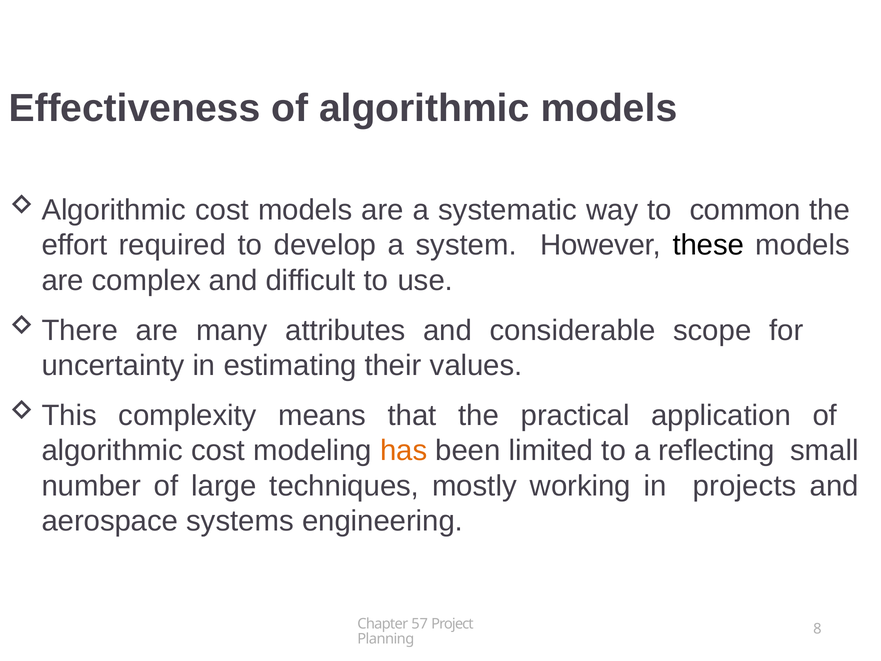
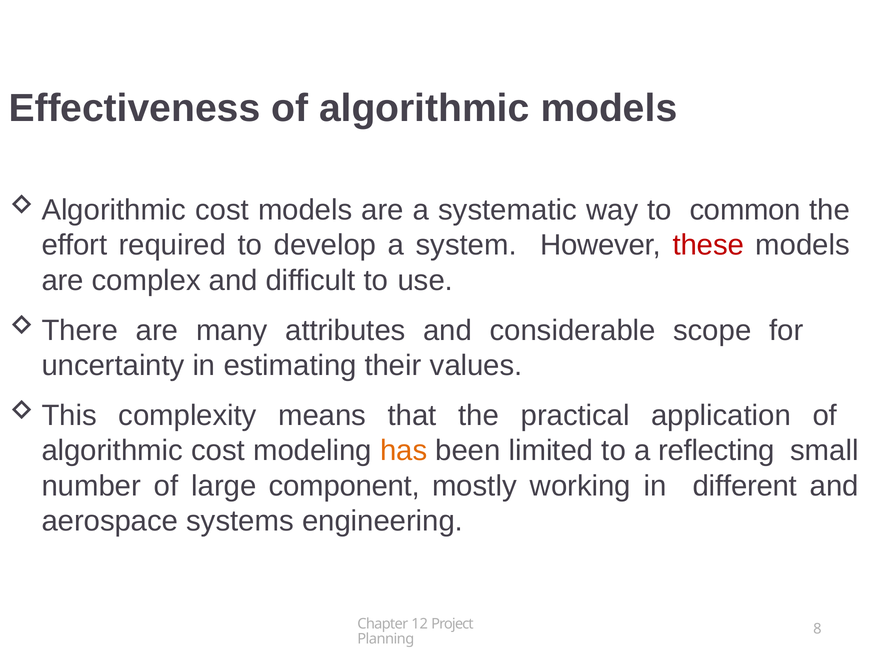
these colour: black -> red
techniques: techniques -> component
projects: projects -> different
57: 57 -> 12
